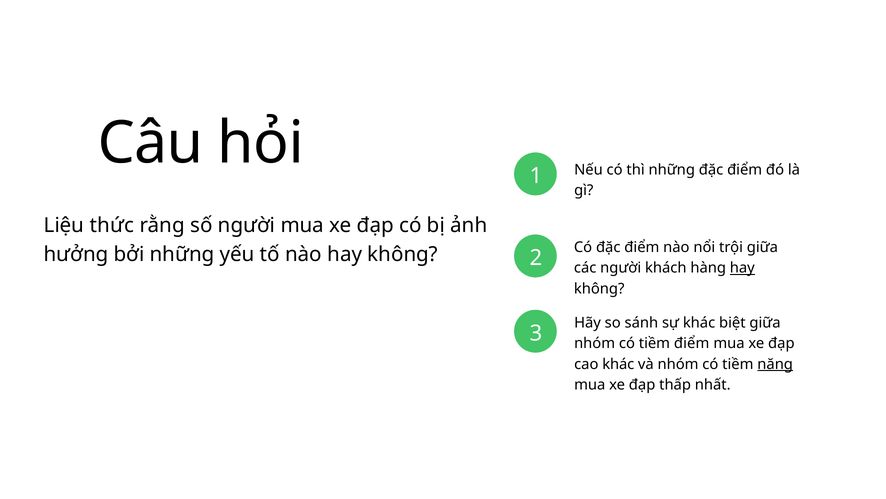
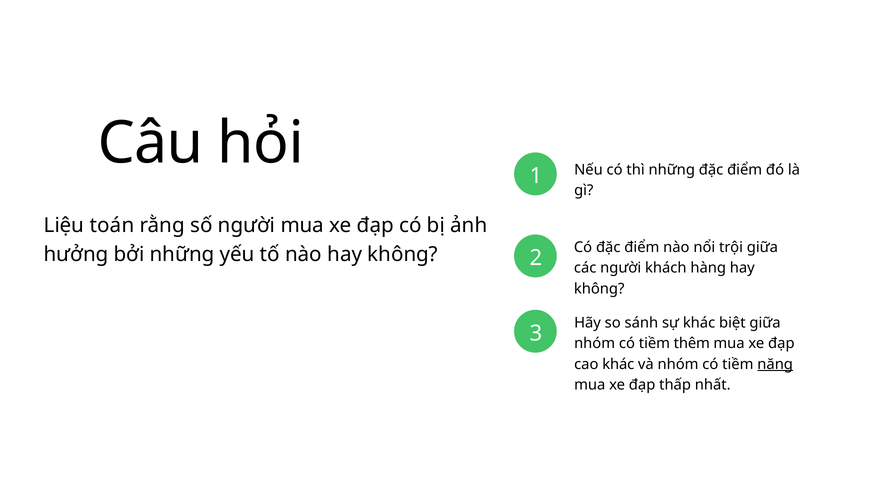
thức: thức -> toán
hay at (742, 268) underline: present -> none
tiềm điểm: điểm -> thêm
